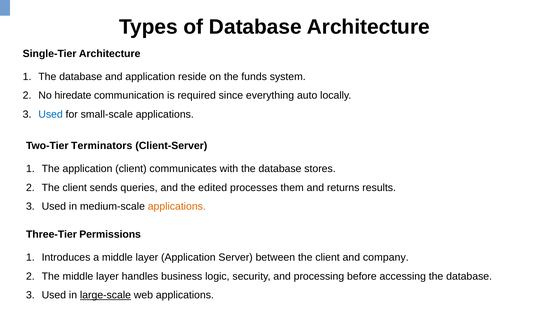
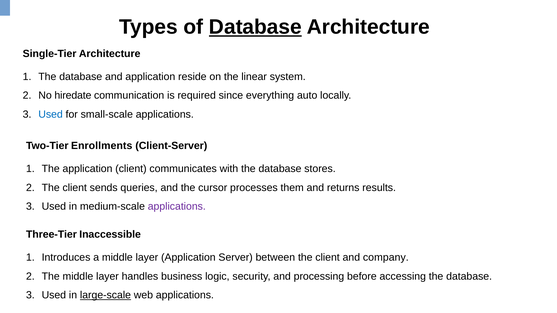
Database at (255, 27) underline: none -> present
funds: funds -> linear
Terminators: Terminators -> Enrollments
edited: edited -> cursor
applications at (177, 207) colour: orange -> purple
Permissions: Permissions -> Inaccessible
